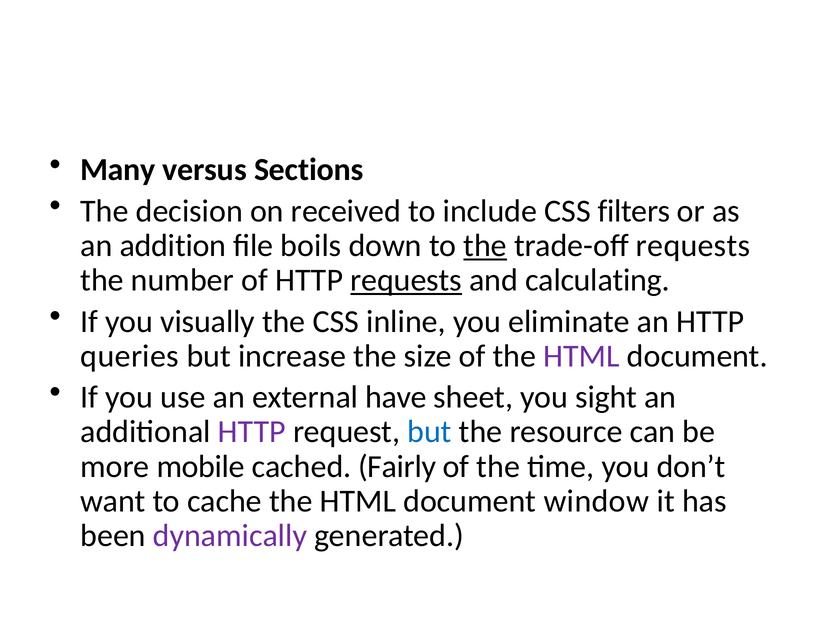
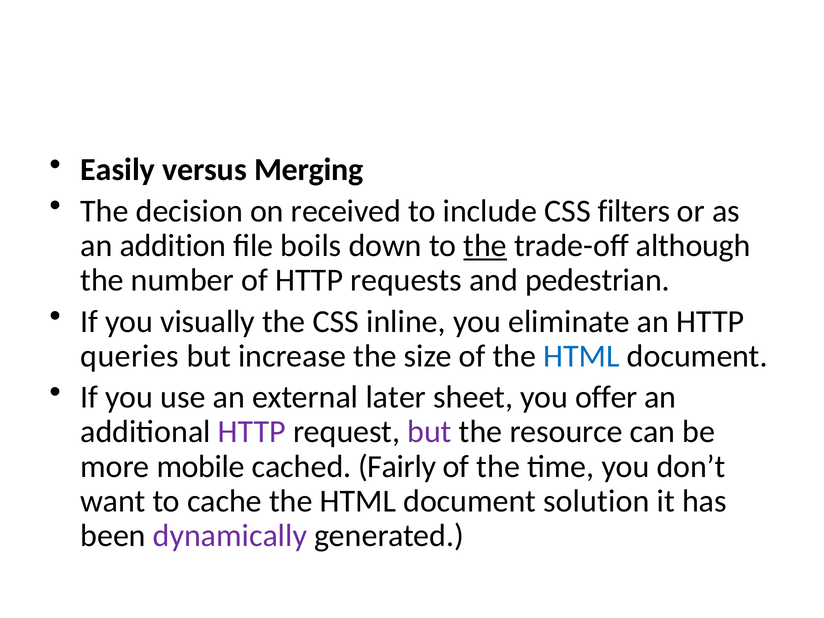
Many: Many -> Easily
Sections: Sections -> Merging
trade-off requests: requests -> although
requests at (406, 280) underline: present -> none
calculating: calculating -> pedestrian
HTML at (582, 356) colour: purple -> blue
have: have -> later
sight: sight -> offer
but at (430, 432) colour: blue -> purple
window: window -> solution
